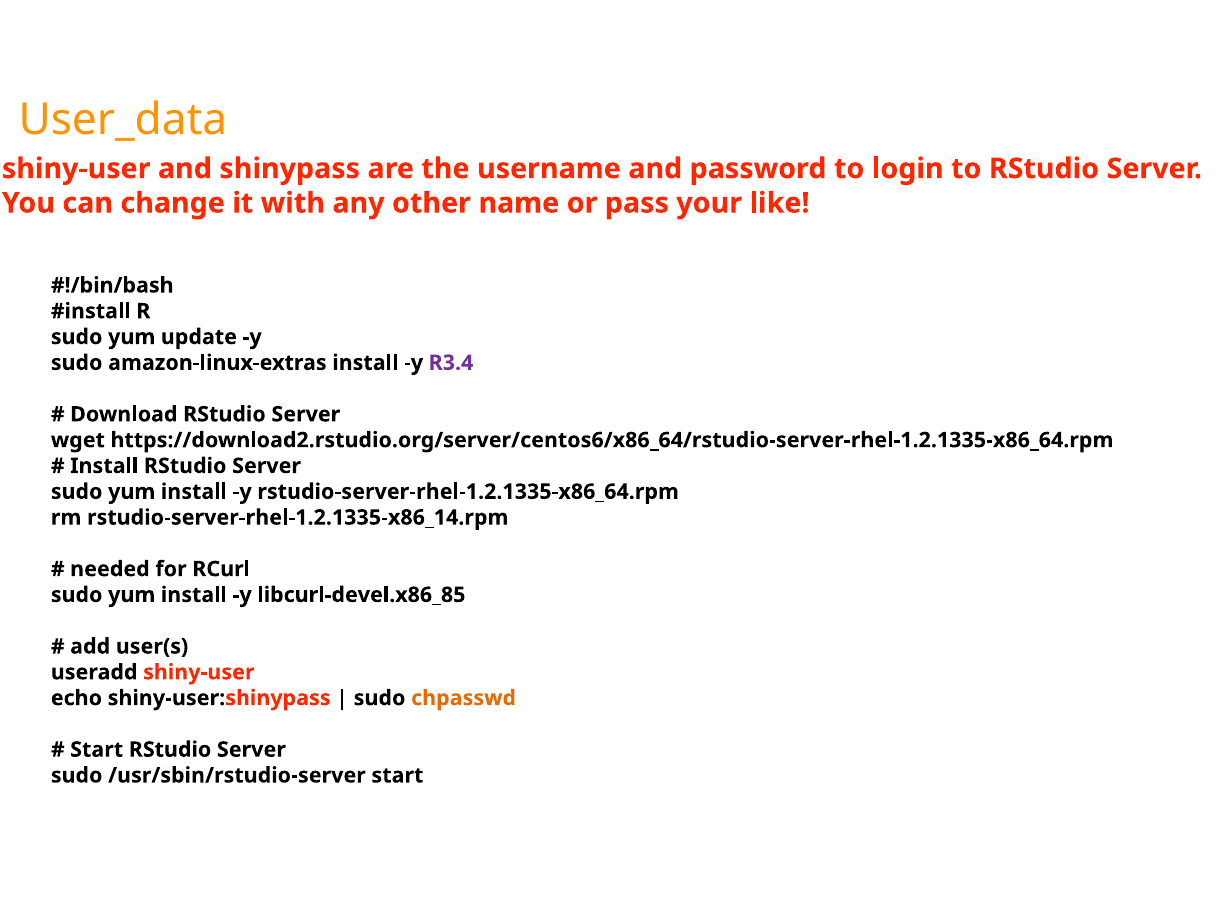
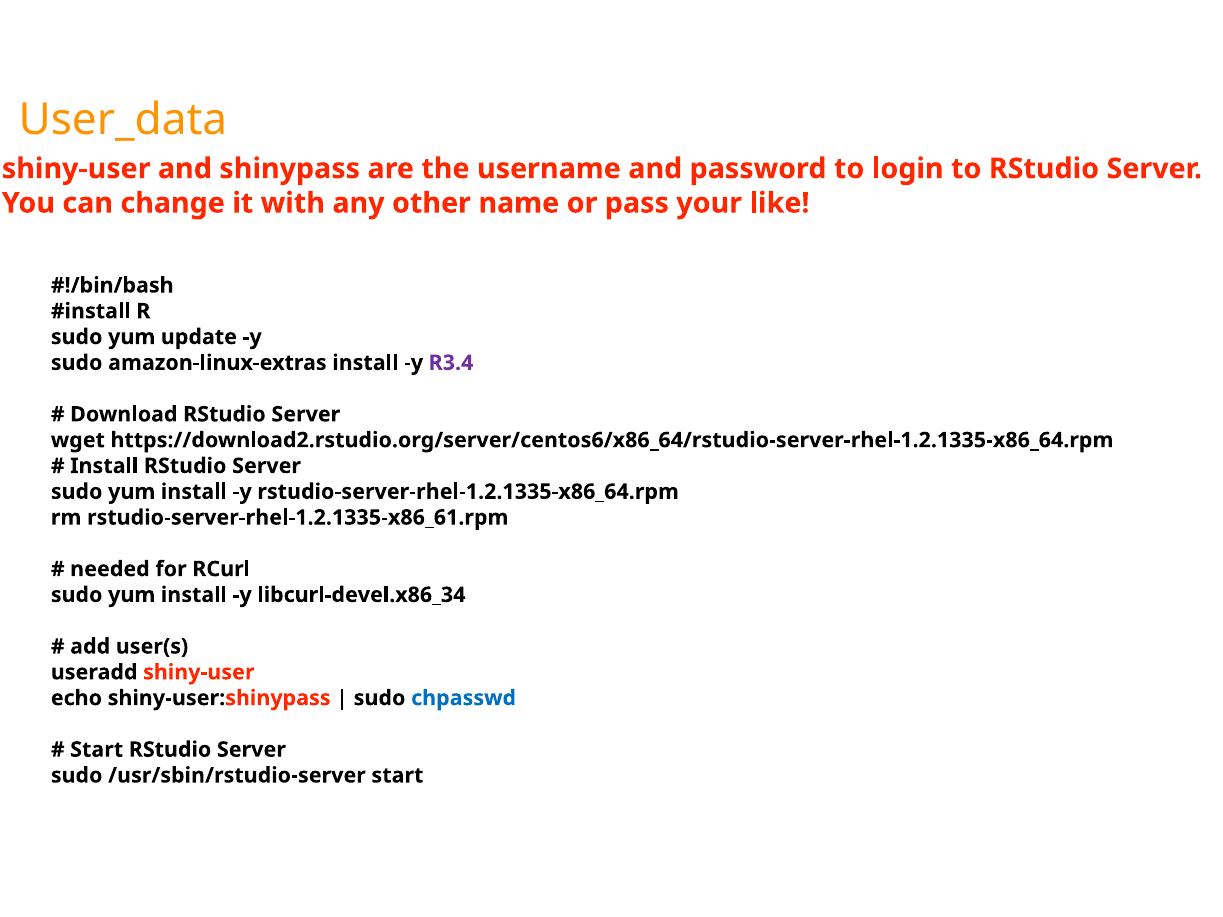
rstudio-server-rhel-1.2.1335-x86_14.rpm: rstudio-server-rhel-1.2.1335-x86_14.rpm -> rstudio-server-rhel-1.2.1335-x86_61.rpm
libcurl-devel.x86_85: libcurl-devel.x86_85 -> libcurl-devel.x86_34
chpasswd colour: orange -> blue
